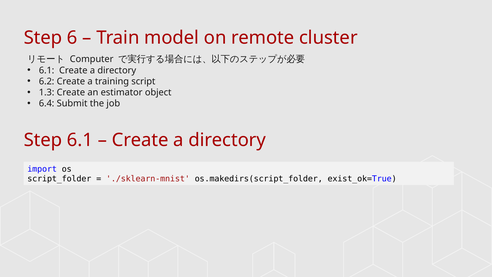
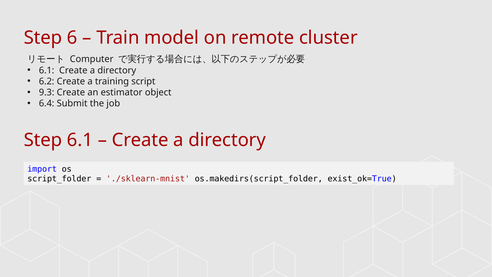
1.3: 1.3 -> 9.3
